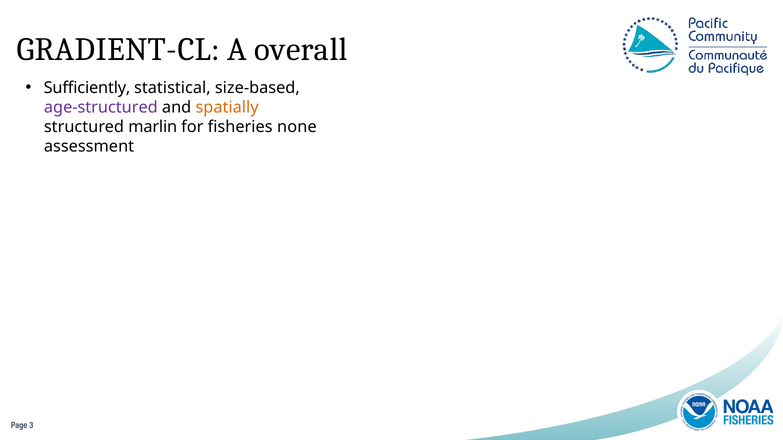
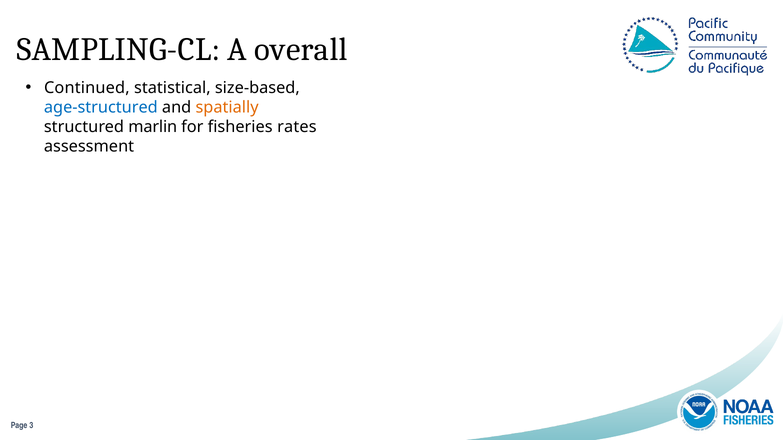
GRADIENT-CL: GRADIENT-CL -> SAMPLING-CL
Sufficiently: Sufficiently -> Continued
age-structured colour: purple -> blue
none: none -> rates
